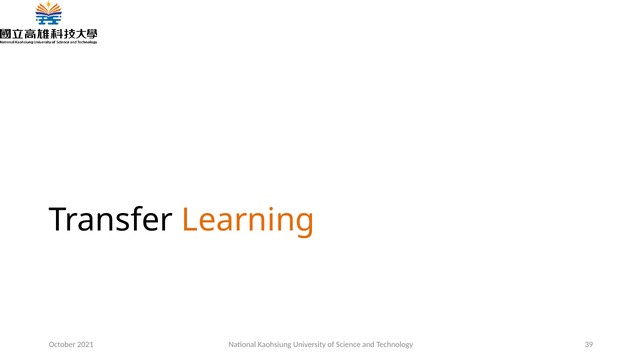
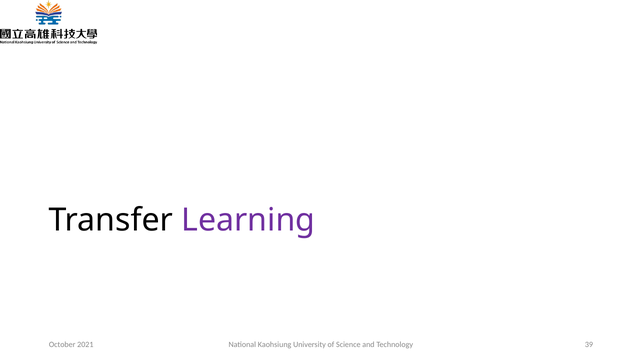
Learning colour: orange -> purple
